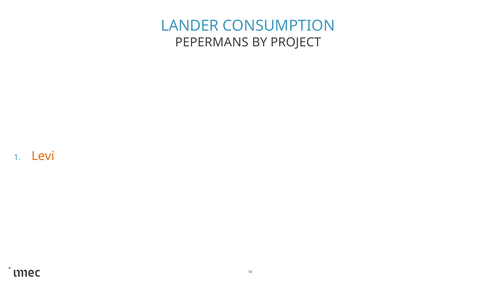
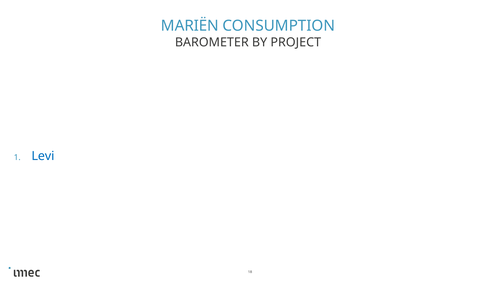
LANDER: LANDER -> MARIËN
PEPERMANS: PEPERMANS -> BAROMETER
Levi colour: orange -> blue
